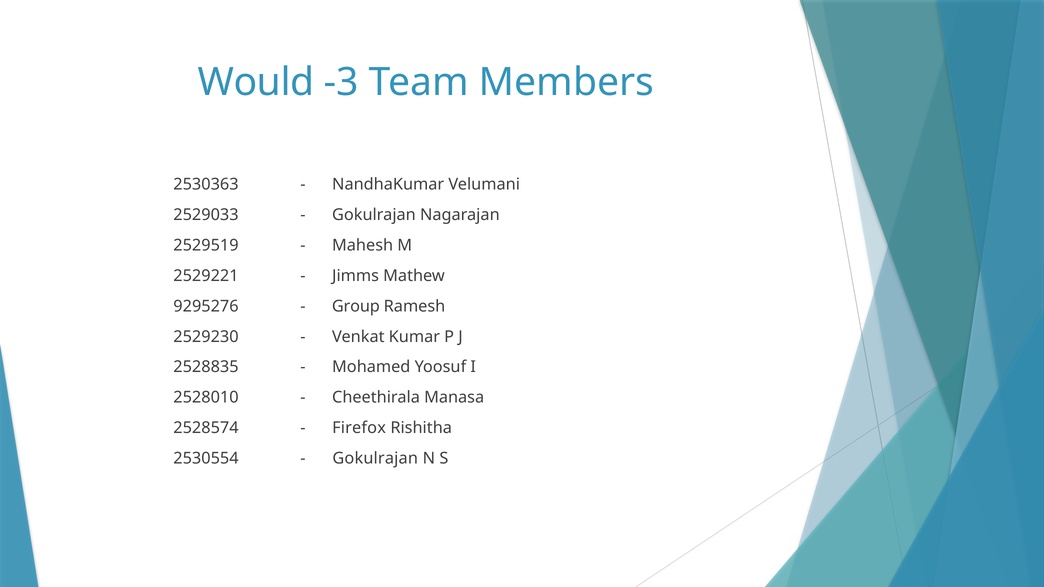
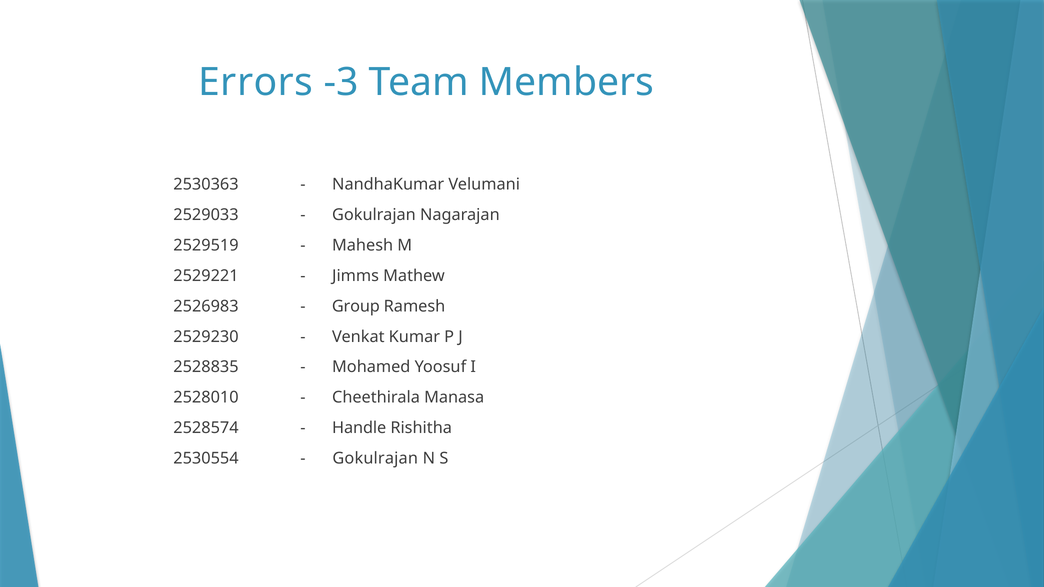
Would: Would -> Errors
9295276: 9295276 -> 2526983
Firefox: Firefox -> Handle
